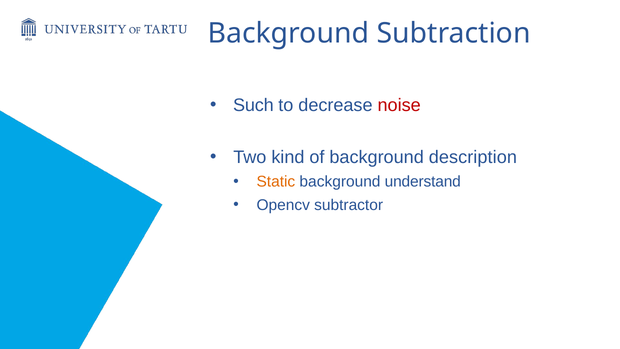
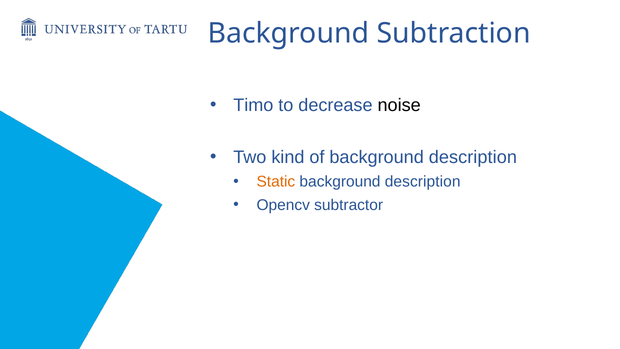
Such: Such -> Timo
noise colour: red -> black
understand at (423, 182): understand -> description
